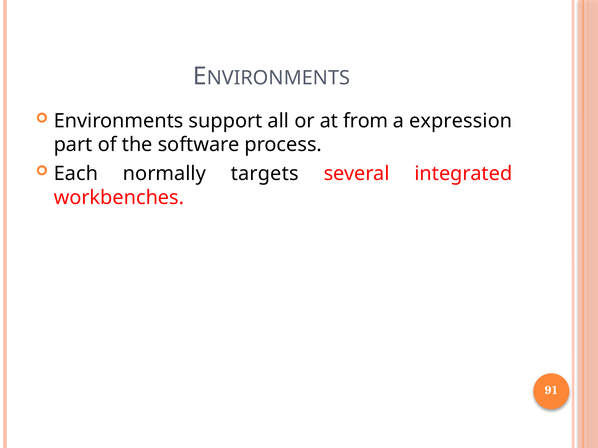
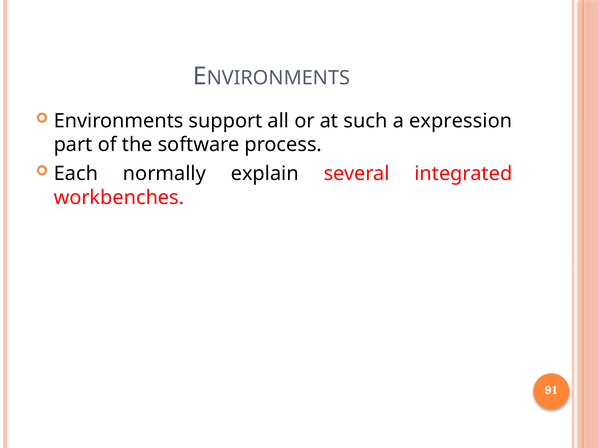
from: from -> such
targets: targets -> explain
